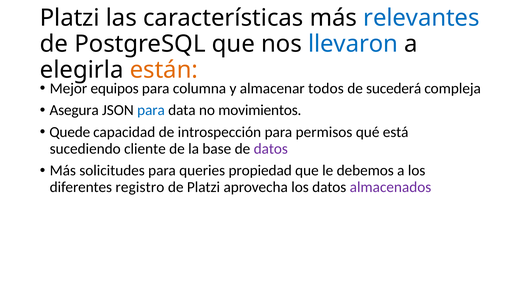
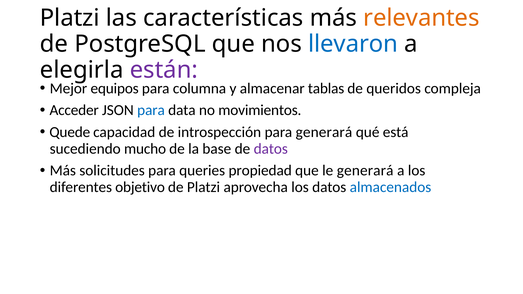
relevantes colour: blue -> orange
están colour: orange -> purple
todos: todos -> tablas
sucederá: sucederá -> queridos
Asegura: Asegura -> Acceder
para permisos: permisos -> generará
cliente: cliente -> mucho
le debemos: debemos -> generará
registro: registro -> objetivo
almacenados colour: purple -> blue
